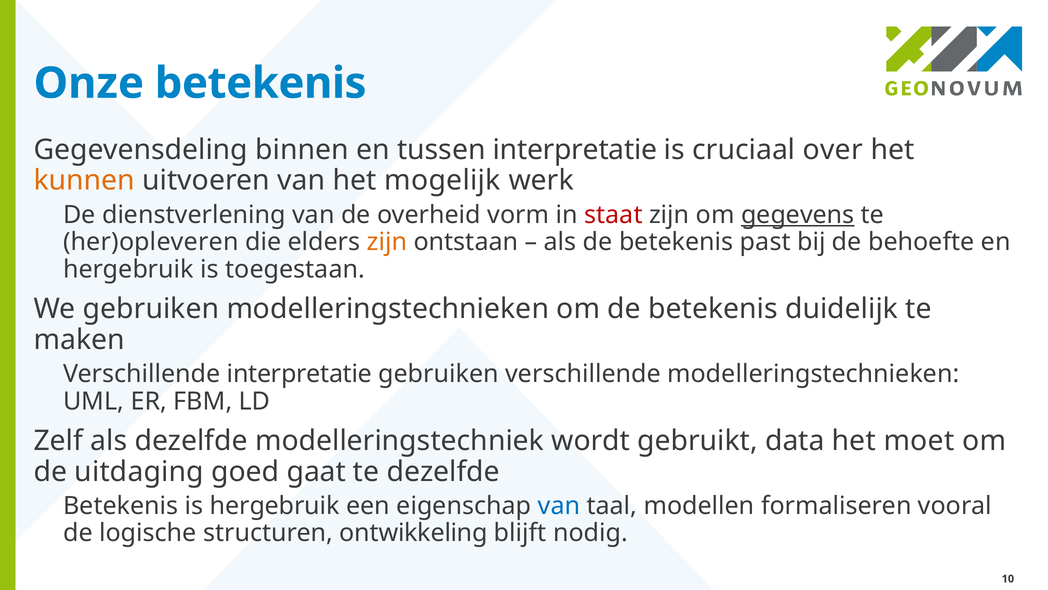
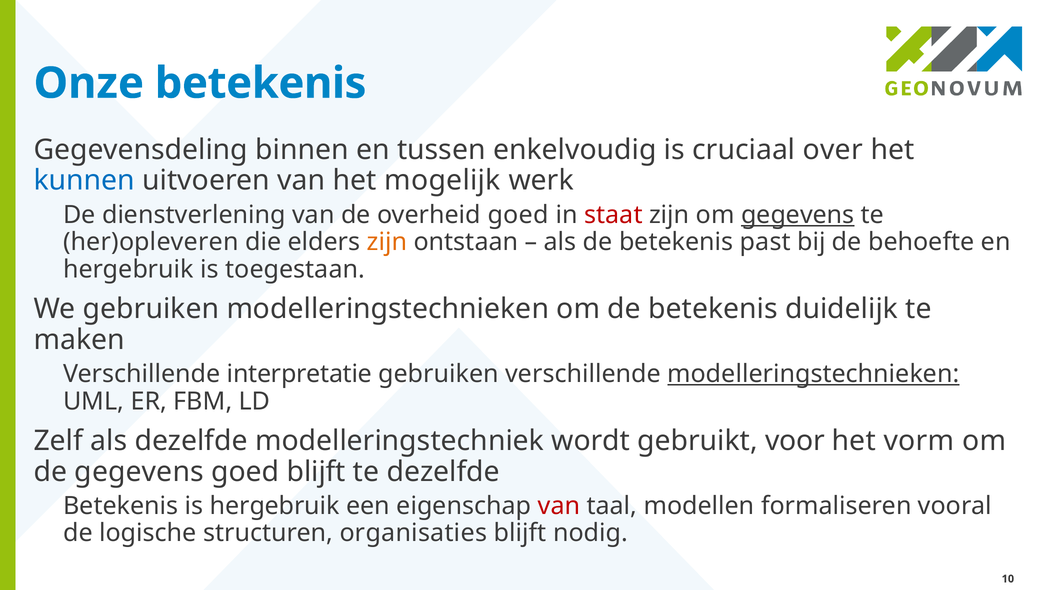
tussen interpretatie: interpretatie -> enkelvoudig
kunnen colour: orange -> blue
overheid vorm: vorm -> goed
modelleringstechnieken at (813, 374) underline: none -> present
data: data -> voor
moet: moet -> vorm
de uitdaging: uitdaging -> gegevens
goed gaat: gaat -> blijft
van at (559, 506) colour: blue -> red
ontwikkeling: ontwikkeling -> organisaties
